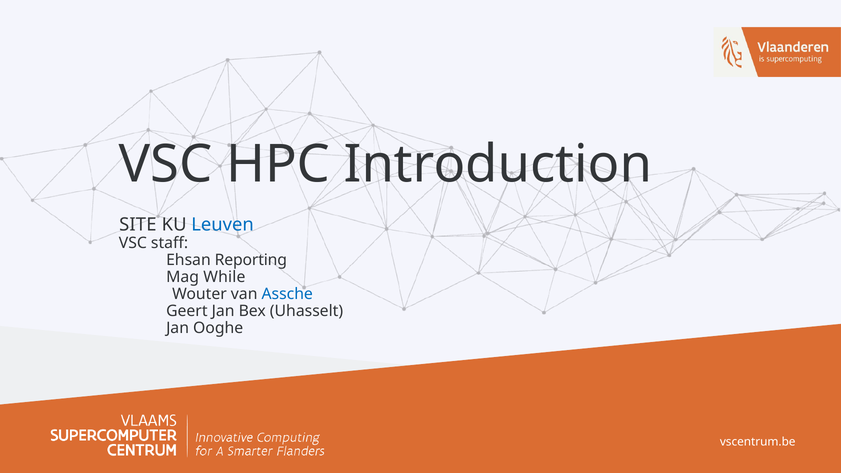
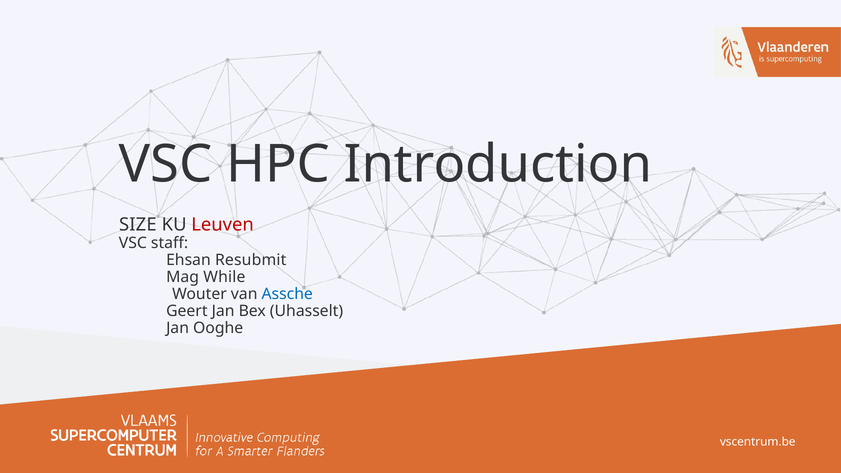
SITE: SITE -> SIZE
Leuven colour: blue -> red
Reporting: Reporting -> Resubmit
